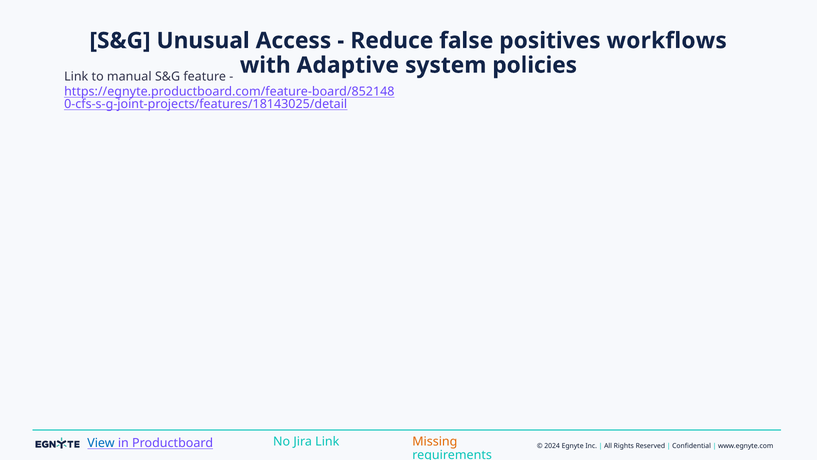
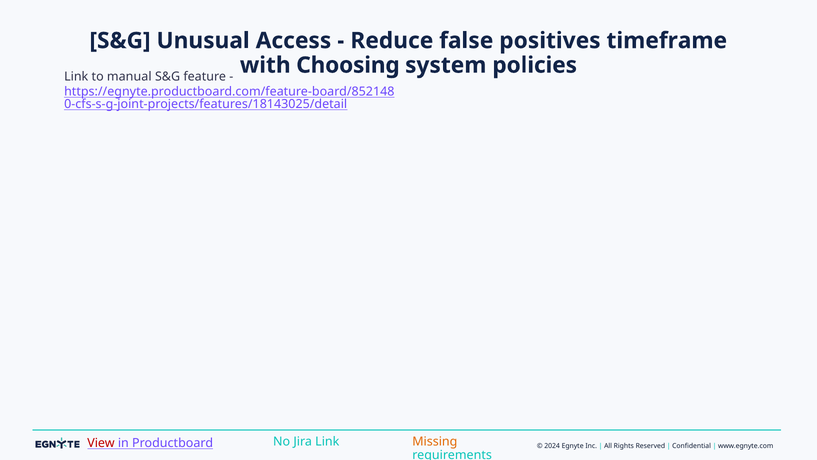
workflows: workflows -> timeframe
Adaptive: Adaptive -> Choosing
View colour: blue -> red
